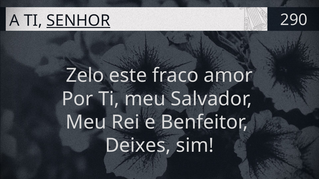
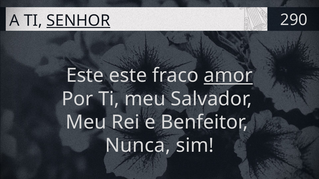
Zelo at (85, 76): Zelo -> Este
amor underline: none -> present
Deixes: Deixes -> Nunca
